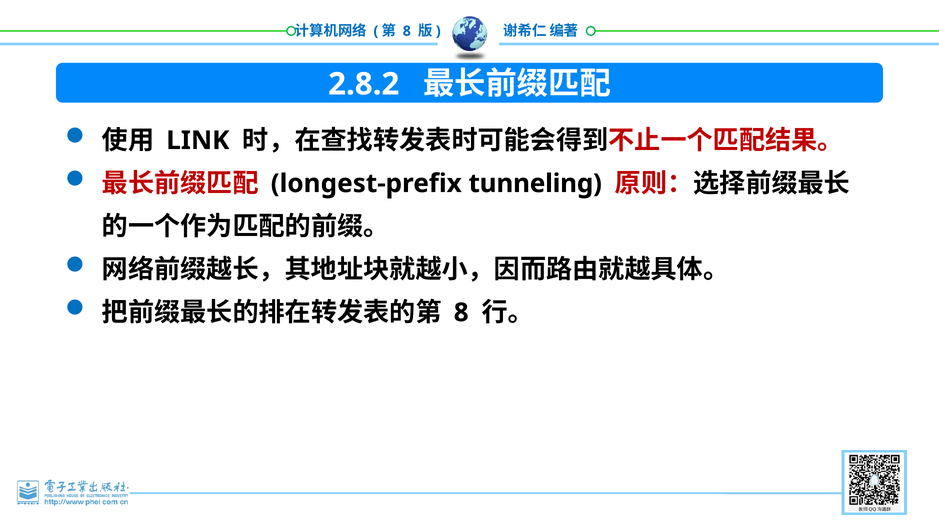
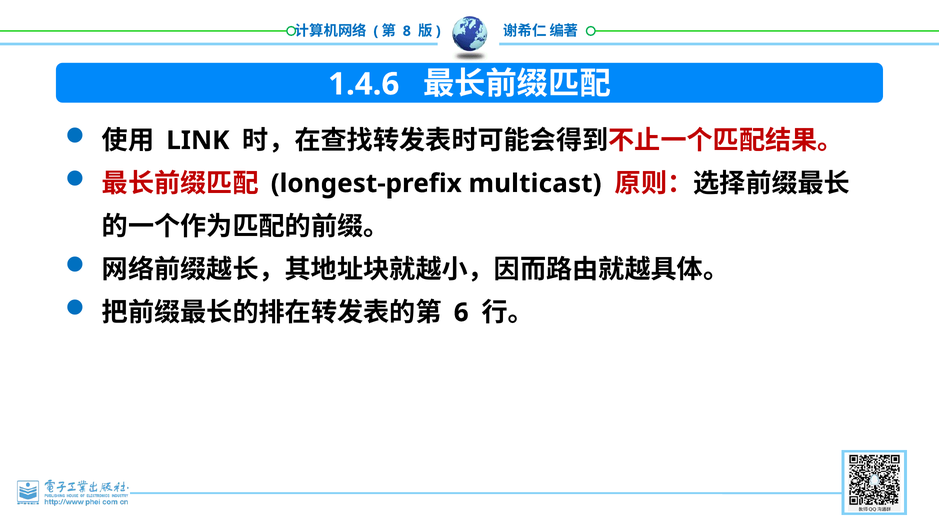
2.8.2: 2.8.2 -> 1.4.6
tunneling: tunneling -> multicast
8 at (461, 313): 8 -> 6
